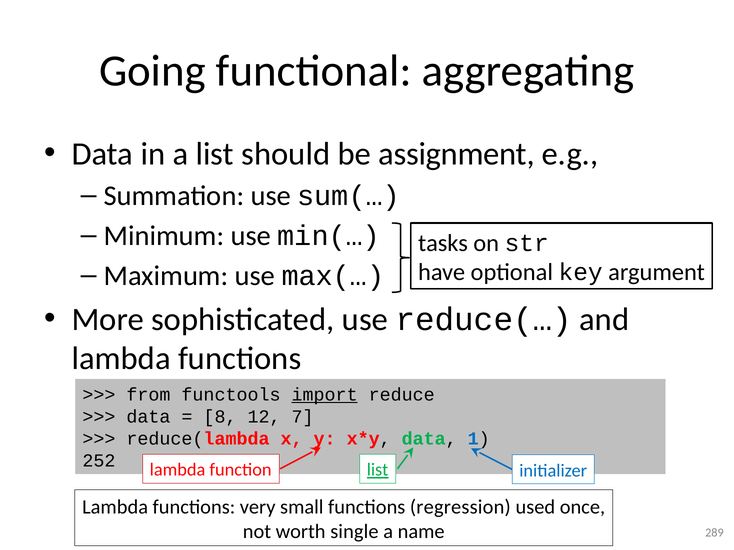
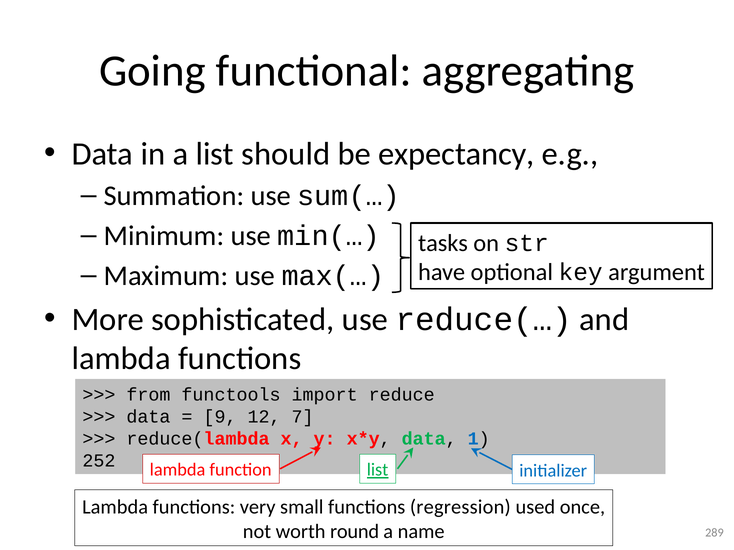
assignment: assignment -> expectancy
import underline: present -> none
8: 8 -> 9
single: single -> round
